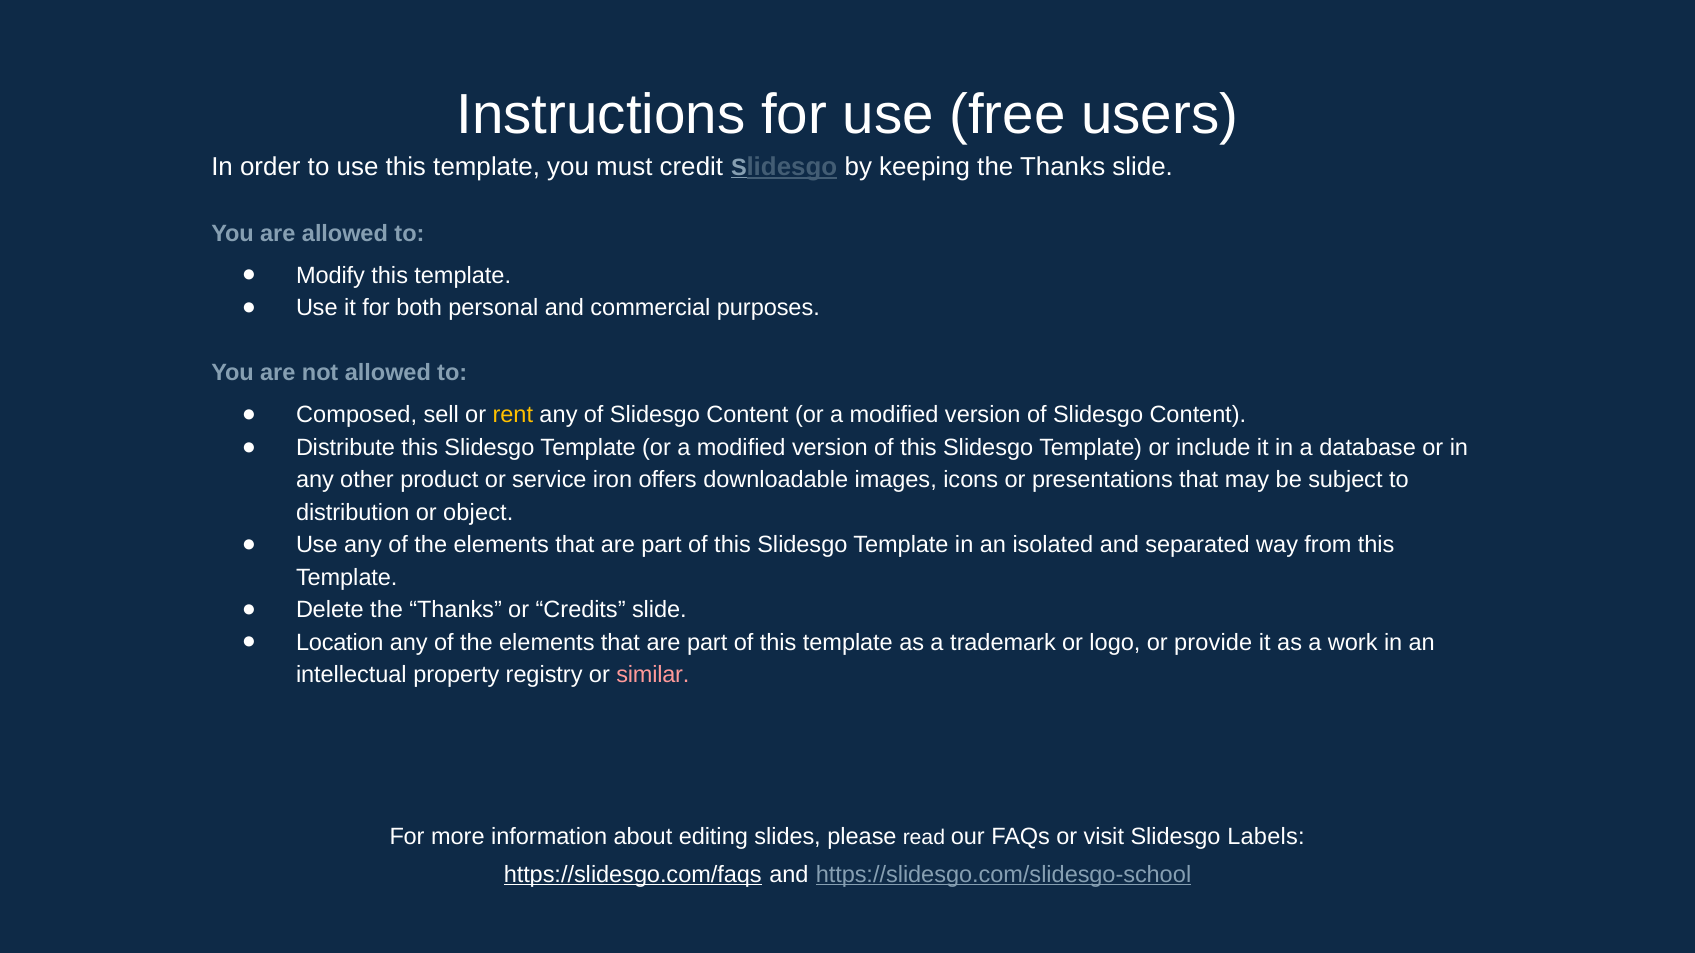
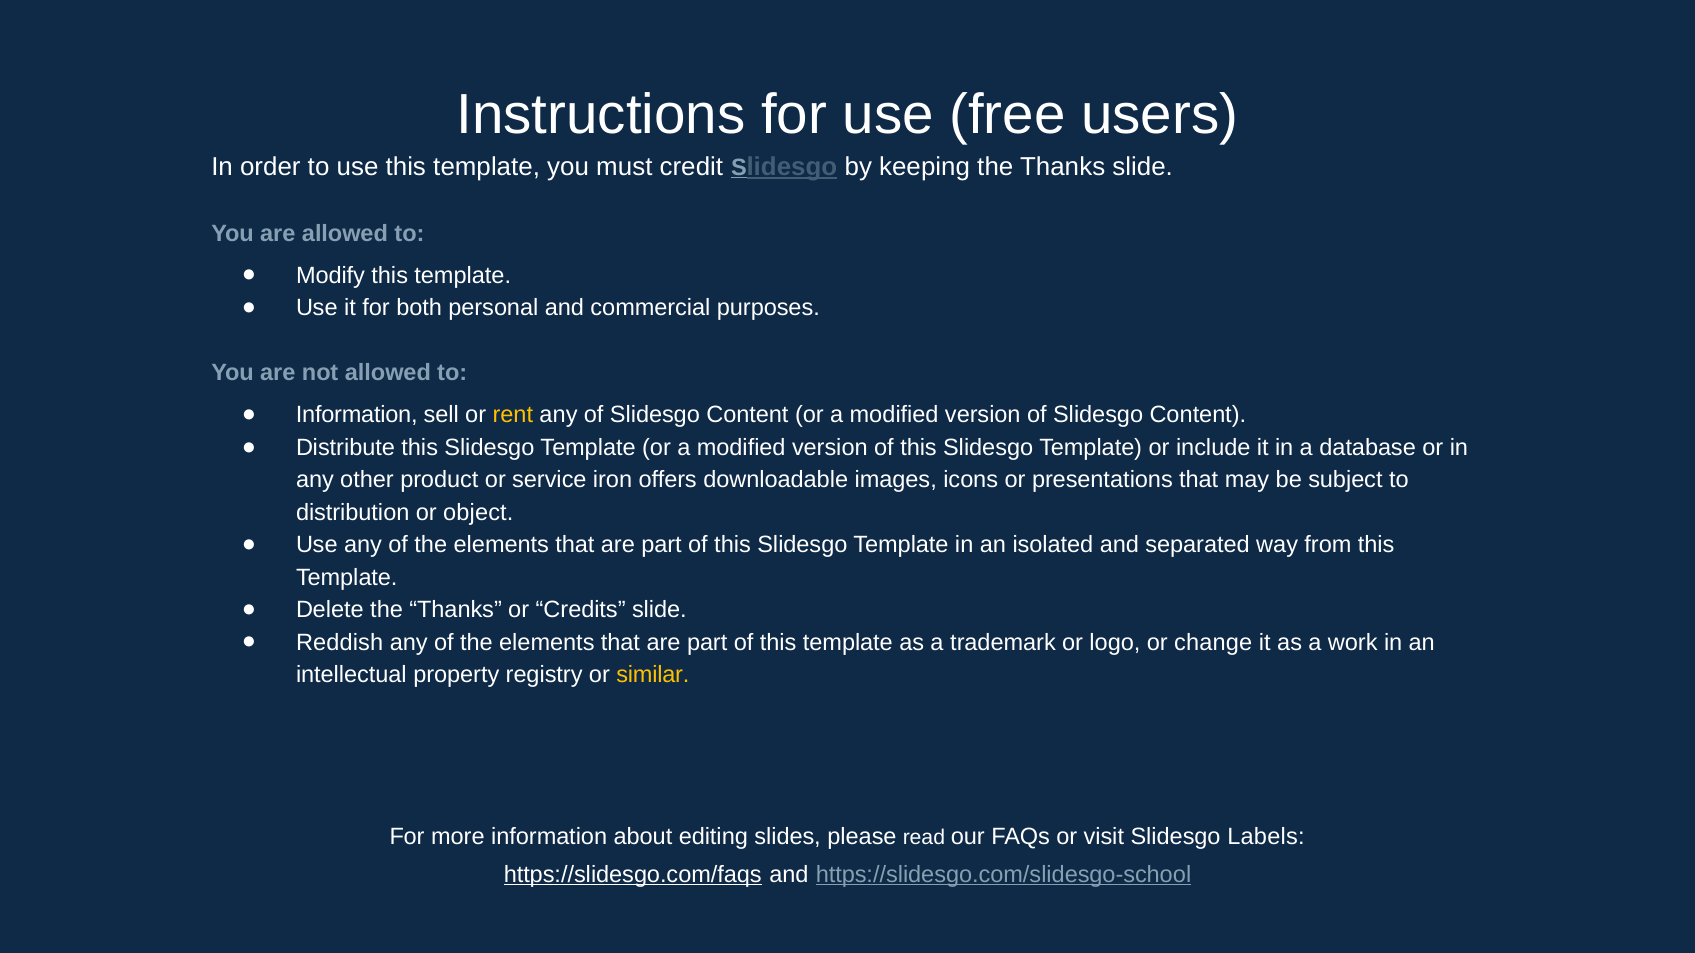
Composed at (357, 415): Composed -> Information
Location: Location -> Reddish
provide: provide -> change
similar colour: pink -> yellow
